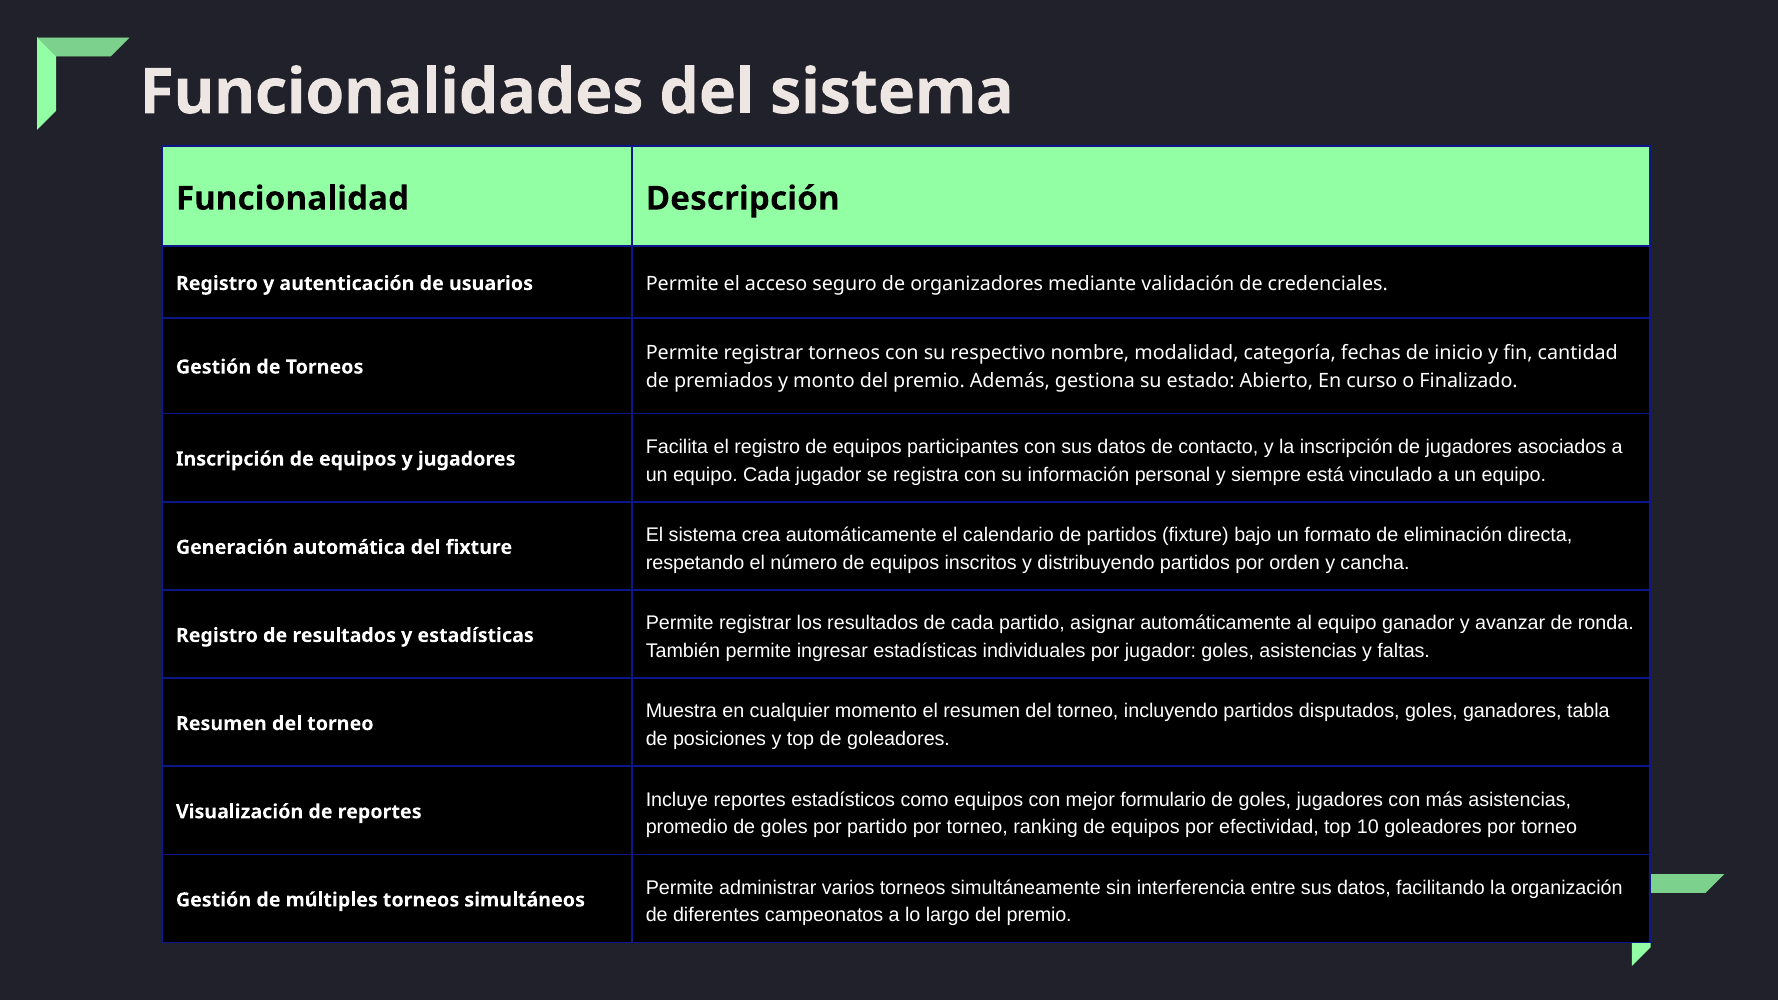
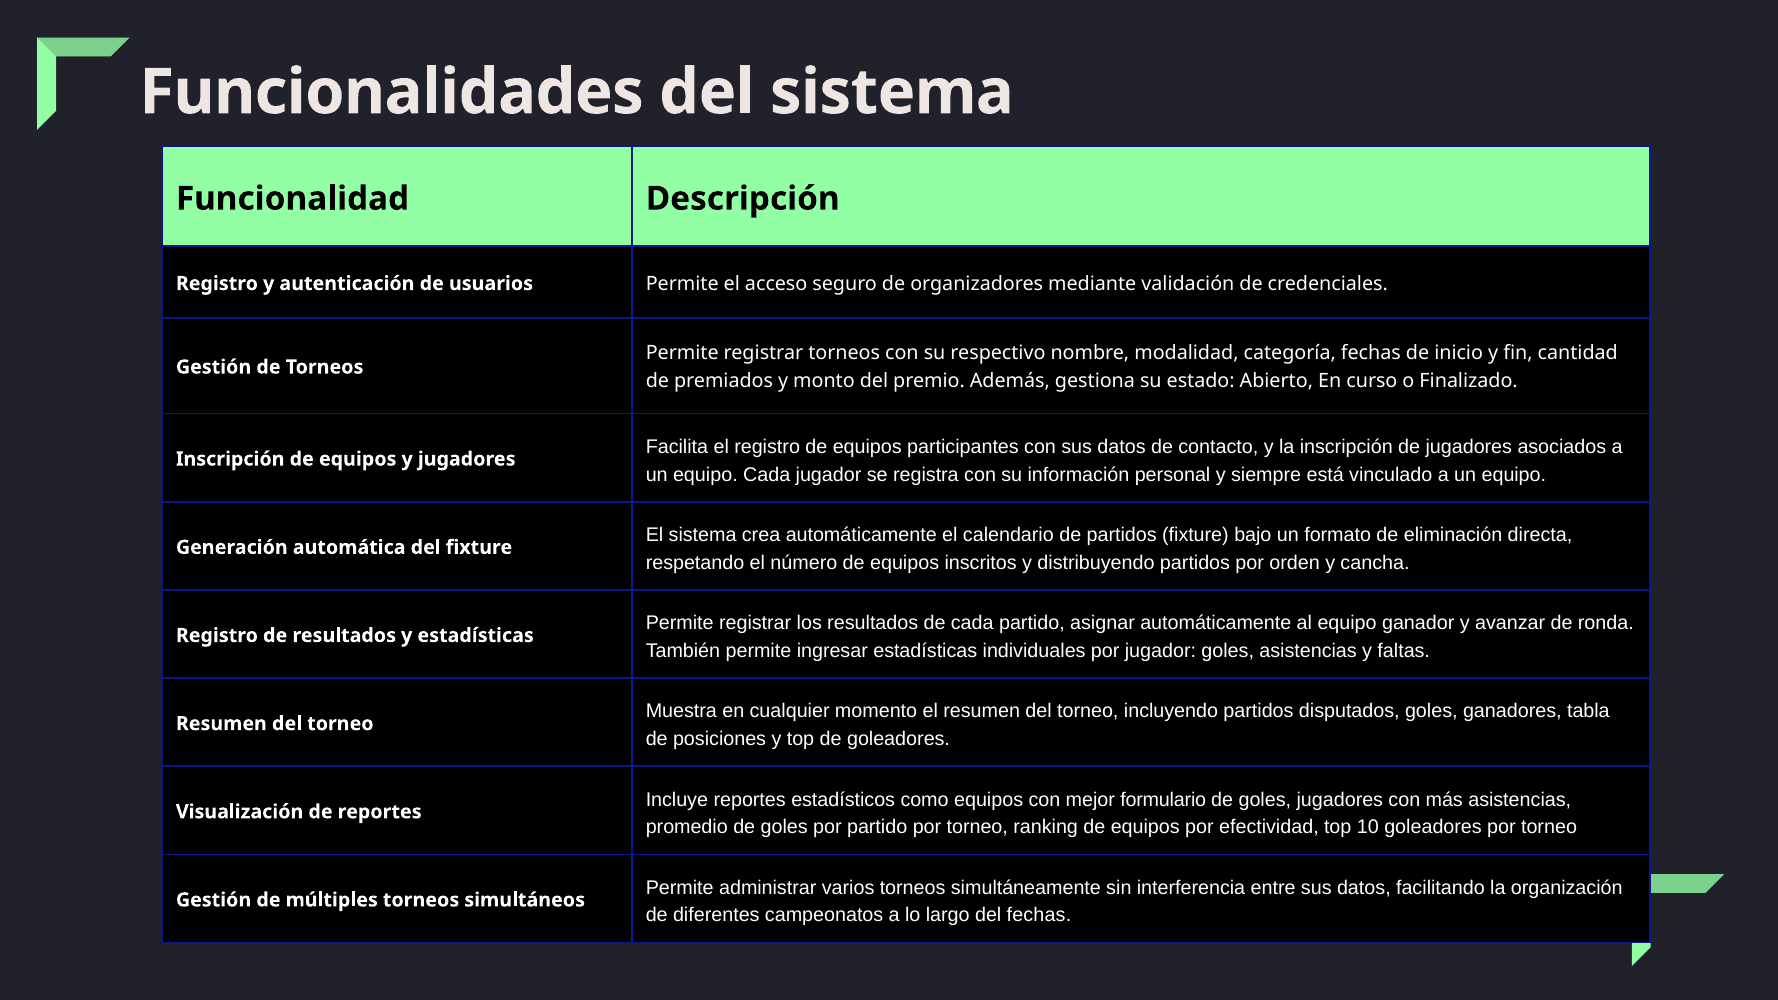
largo del premio: premio -> fechas
